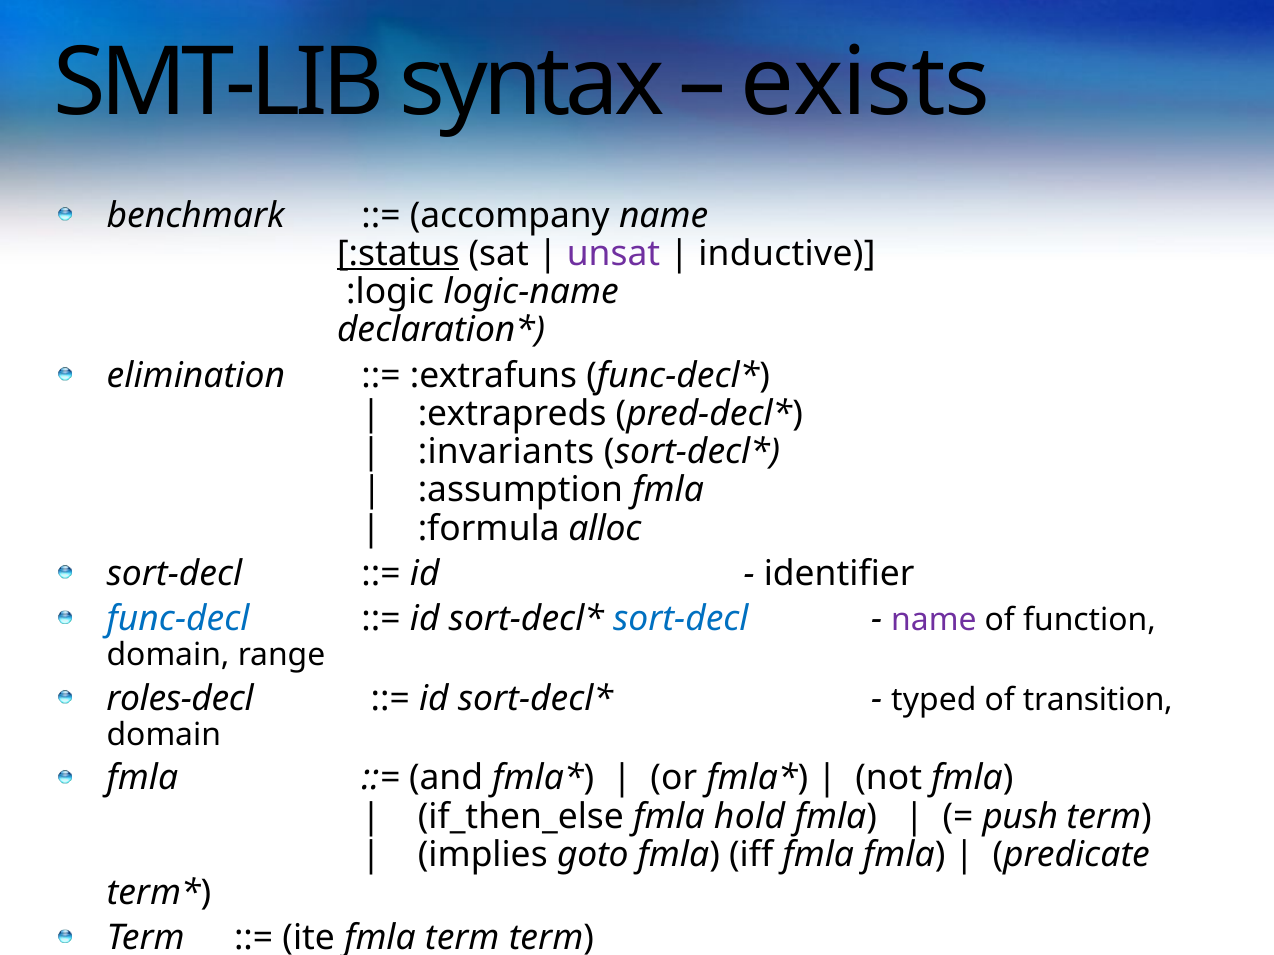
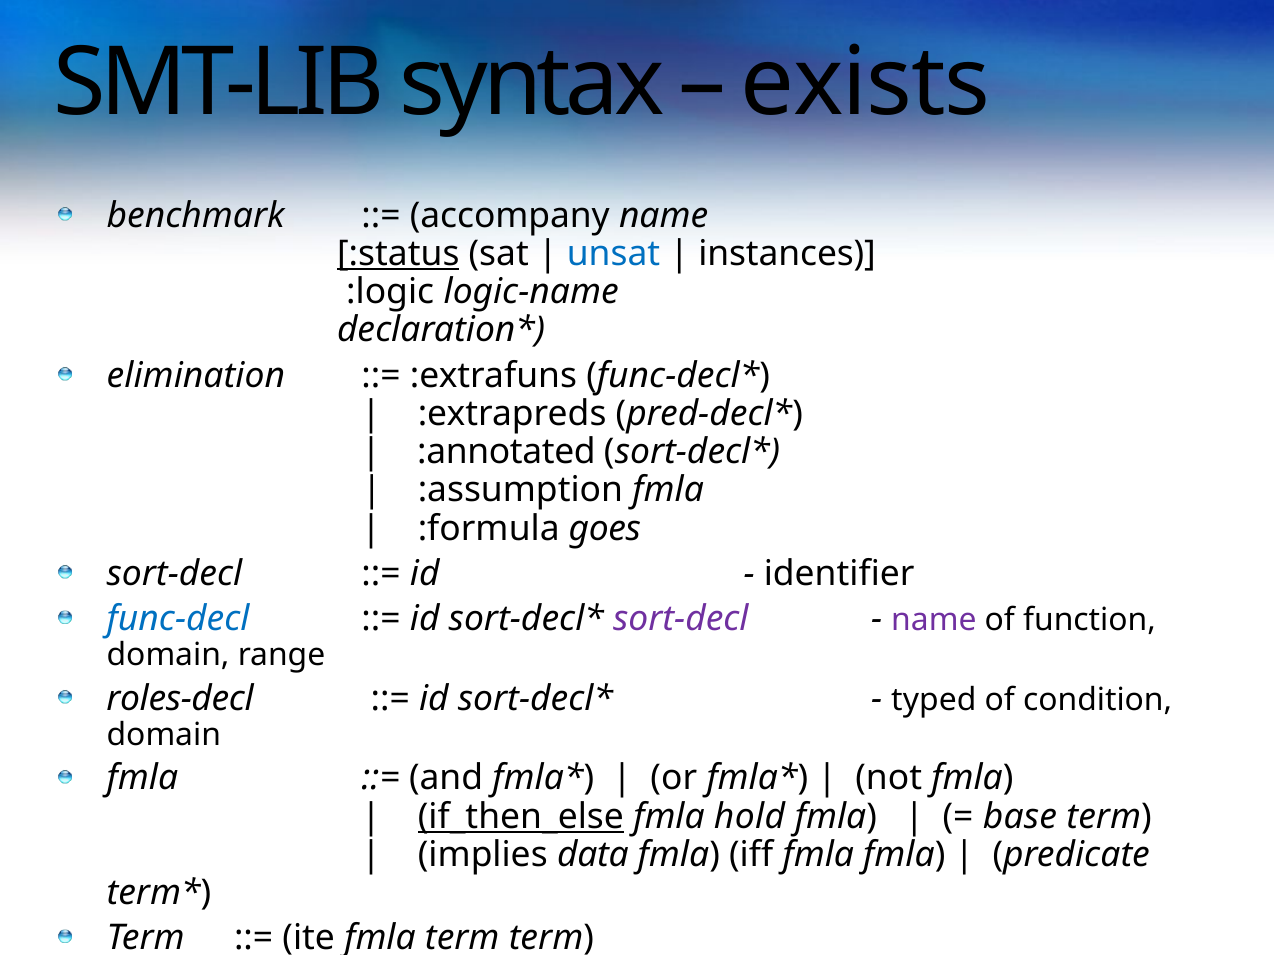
unsat colour: purple -> blue
inductive: inductive -> instances
:invariants: :invariants -> :annotated
alloc: alloc -> goes
sort-decl at (681, 619) colour: blue -> purple
transition: transition -> condition
if_then_else underline: none -> present
push: push -> base
goto: goto -> data
